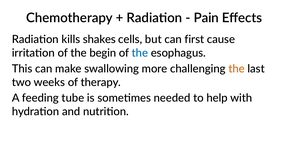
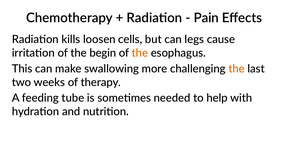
shakes: shakes -> loosen
first: first -> legs
the at (140, 53) colour: blue -> orange
